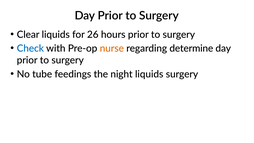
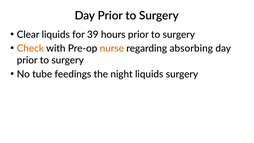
26: 26 -> 39
Check colour: blue -> orange
determine: determine -> absorbing
